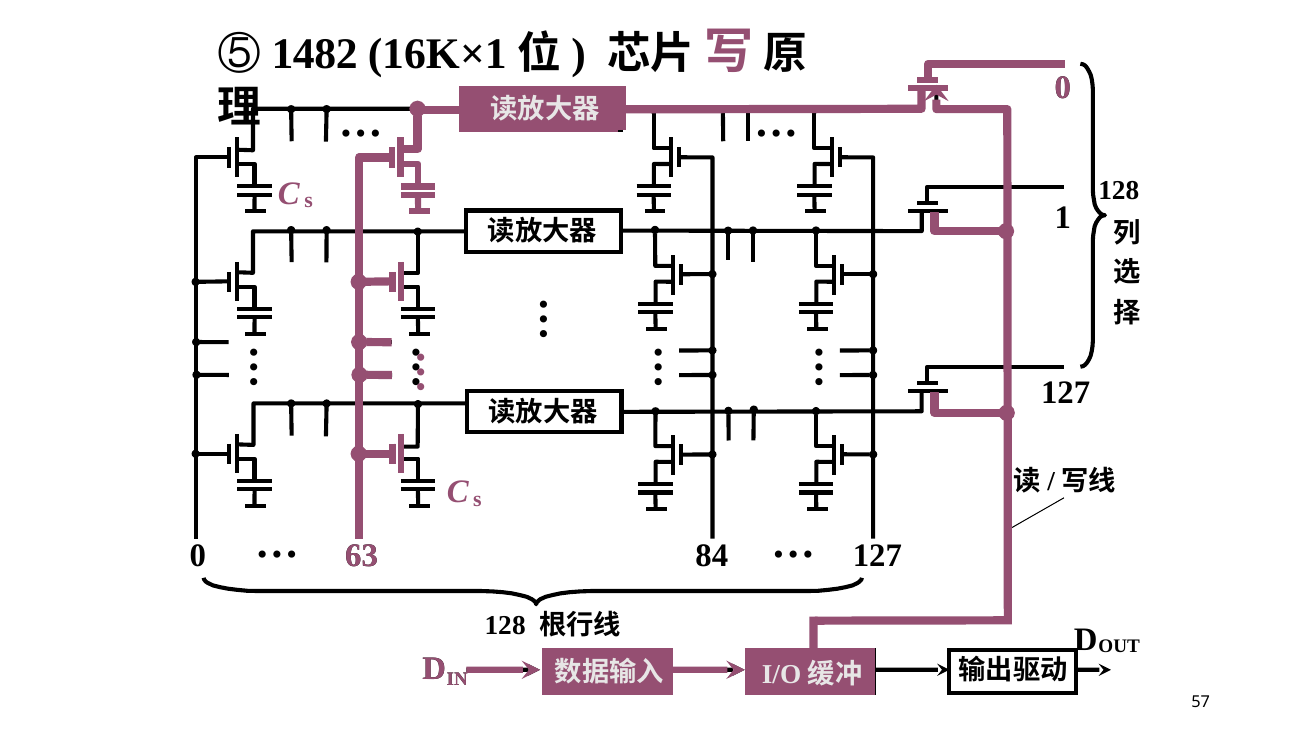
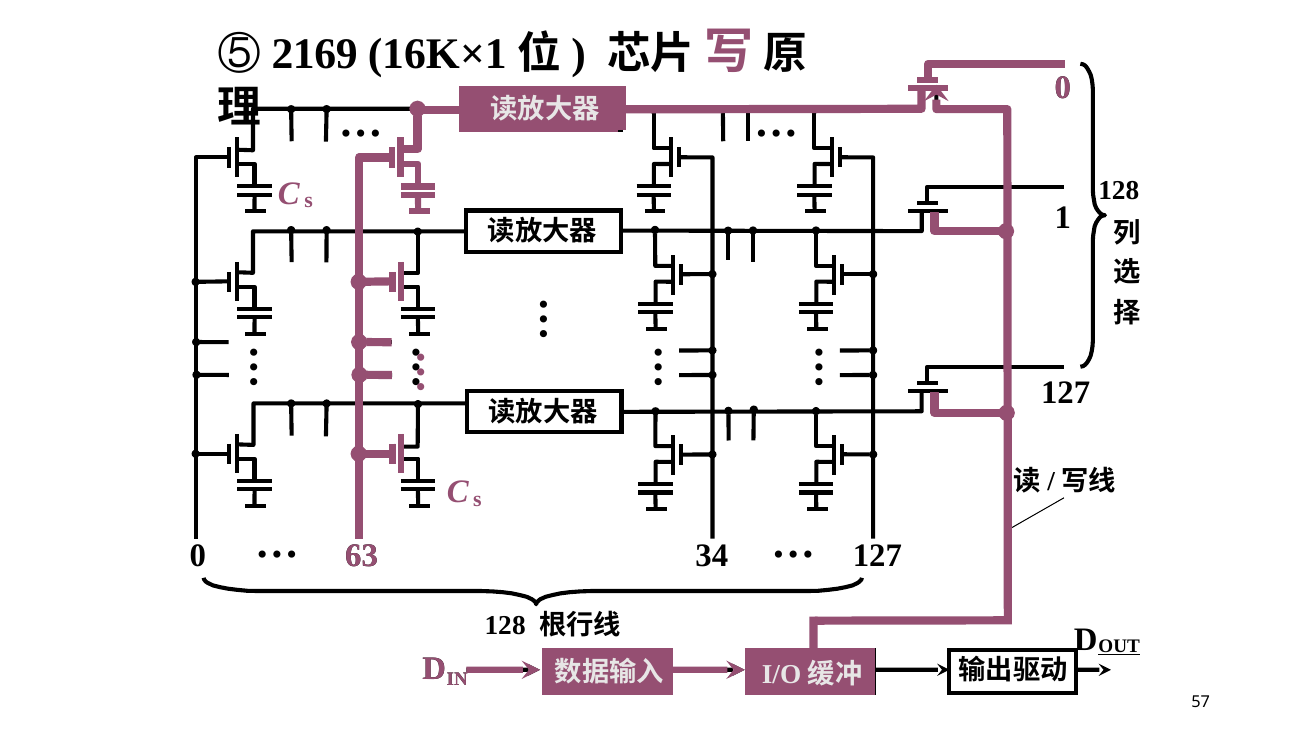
1482: 1482 -> 2169
84: 84 -> 34
OUT underline: none -> present
